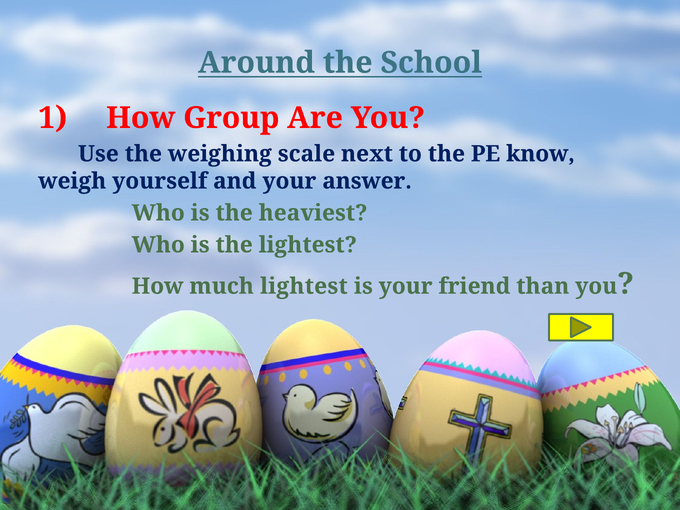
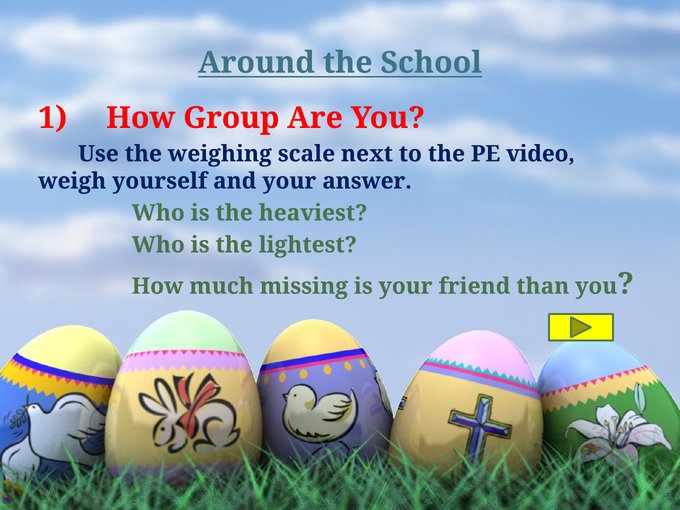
know: know -> video
much lightest: lightest -> missing
